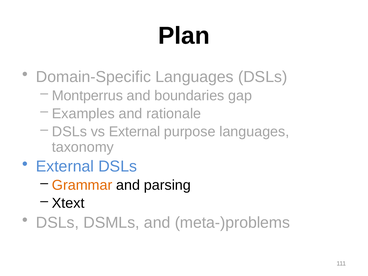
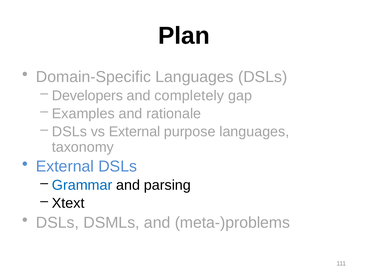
Montperrus: Montperrus -> Developers
boundaries: boundaries -> completely
Grammar colour: orange -> blue
